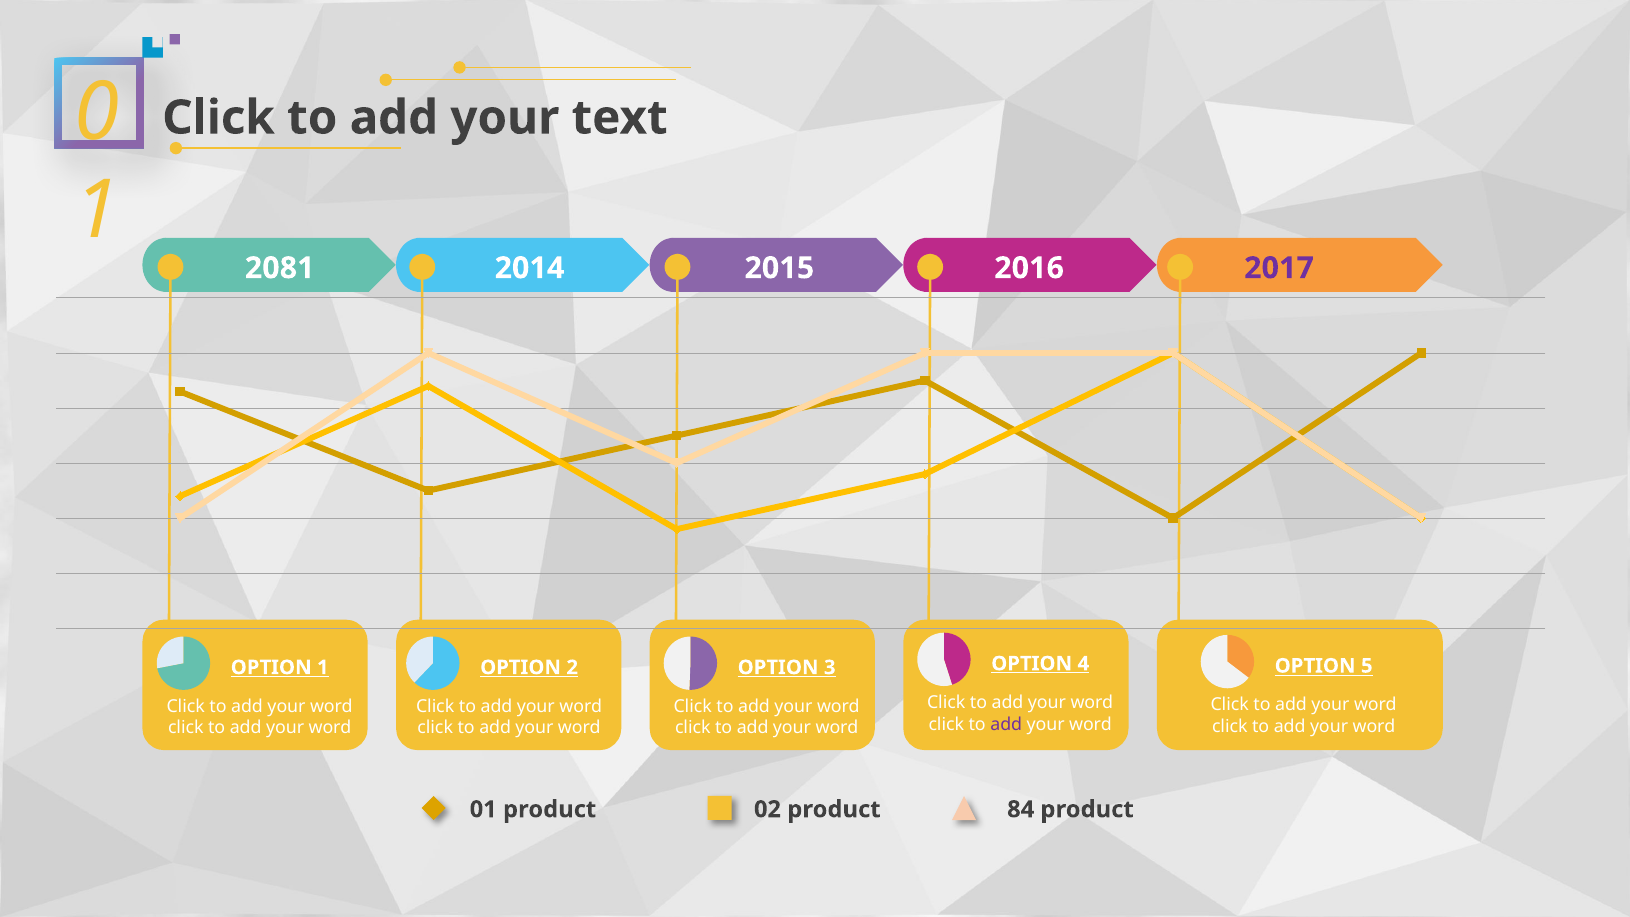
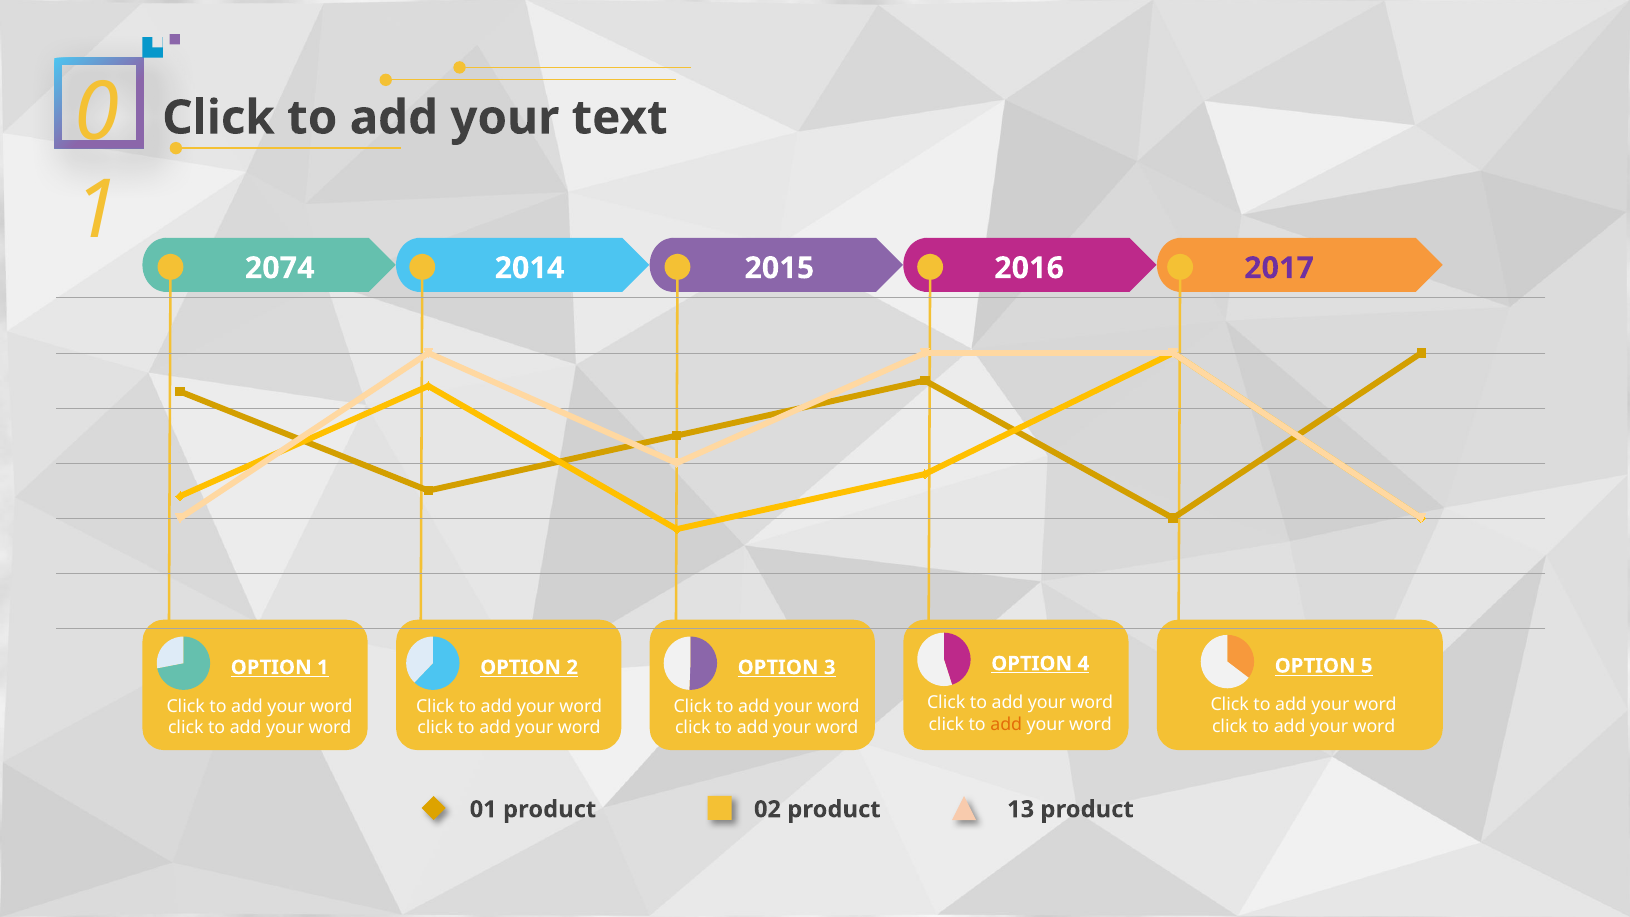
2081: 2081 -> 2074
add at (1006, 724) colour: purple -> orange
84: 84 -> 13
